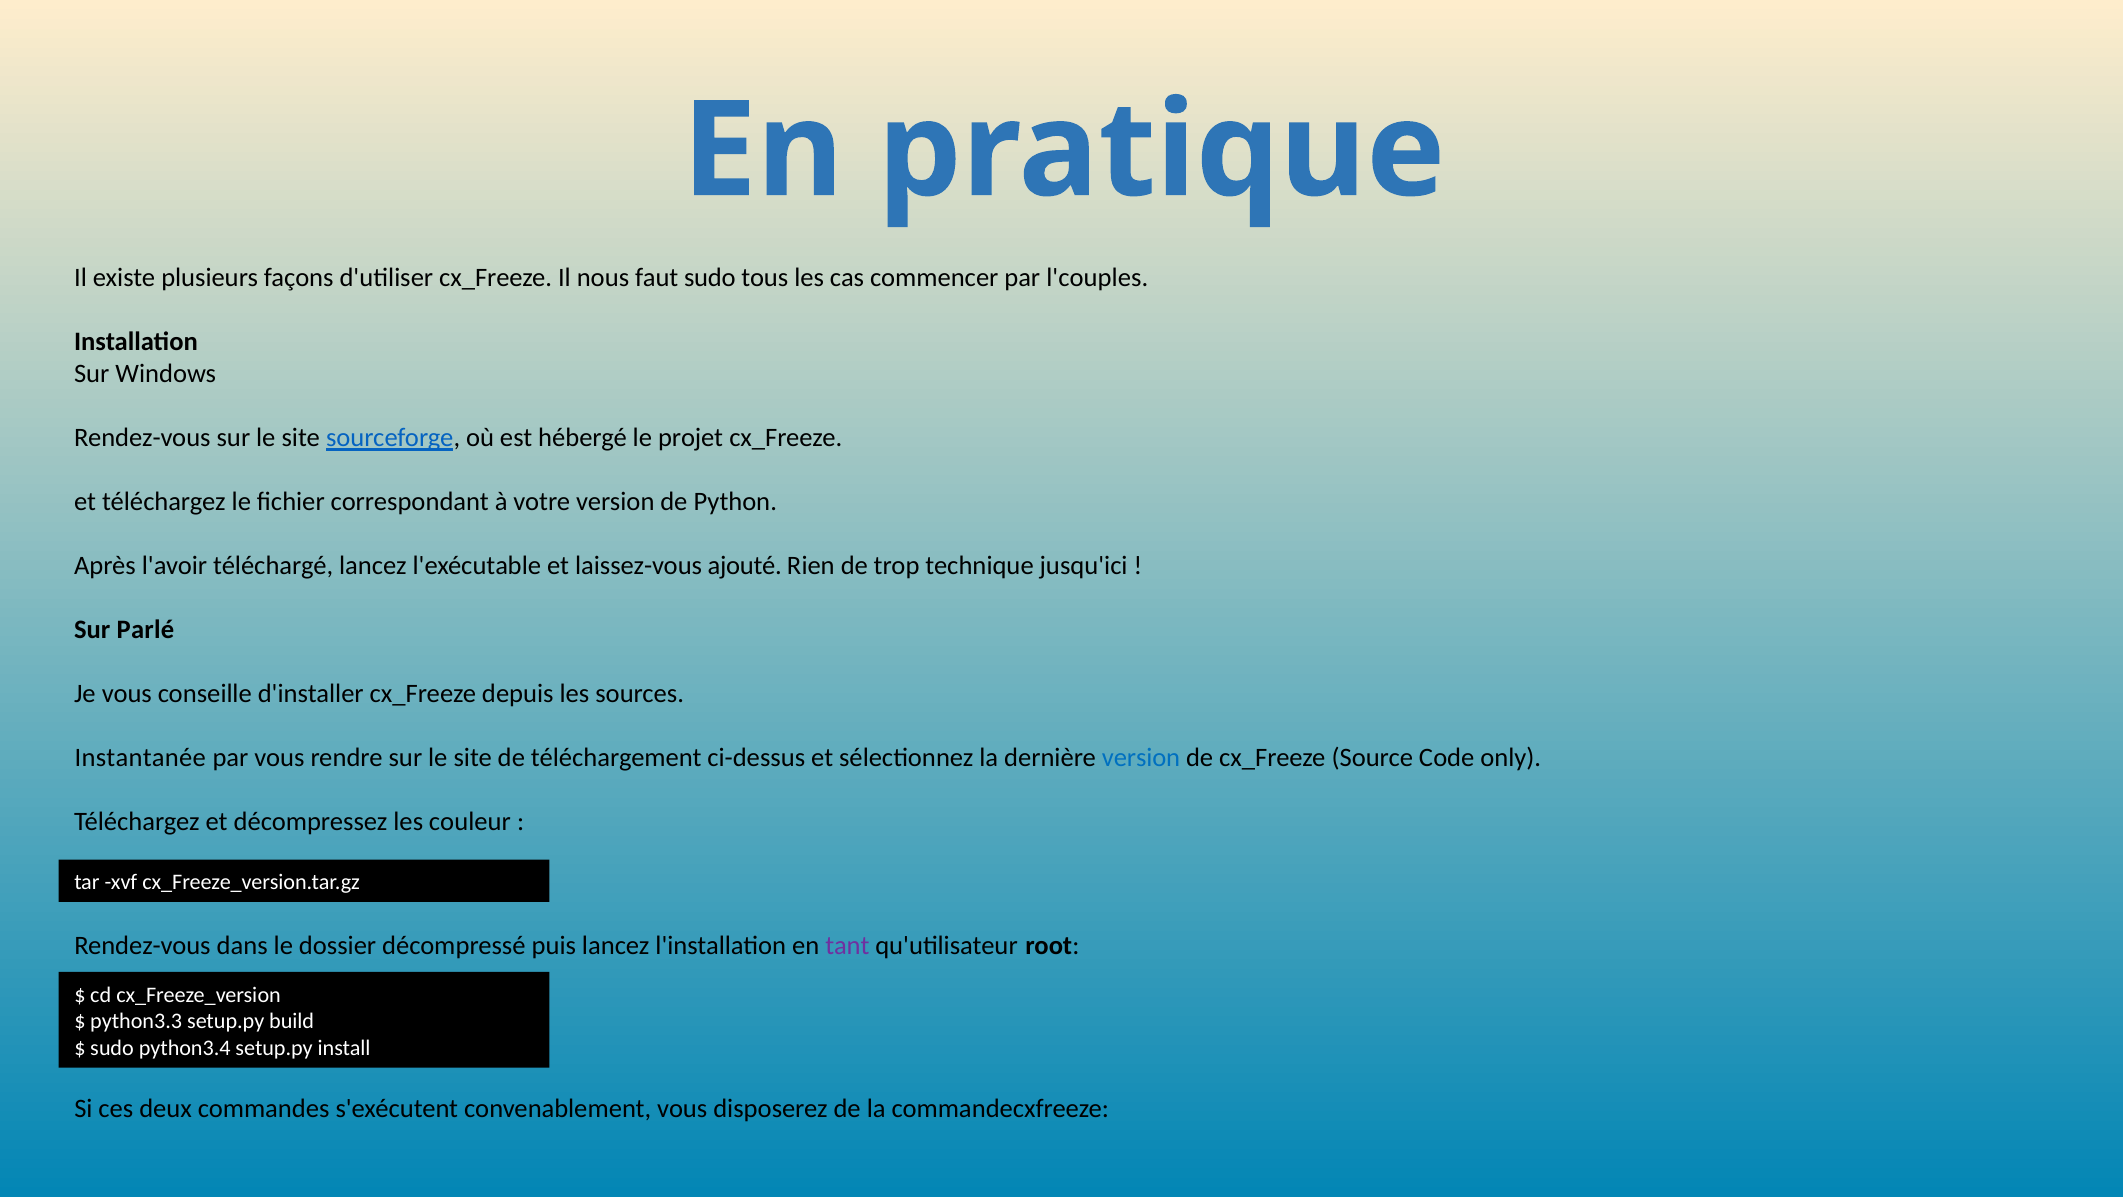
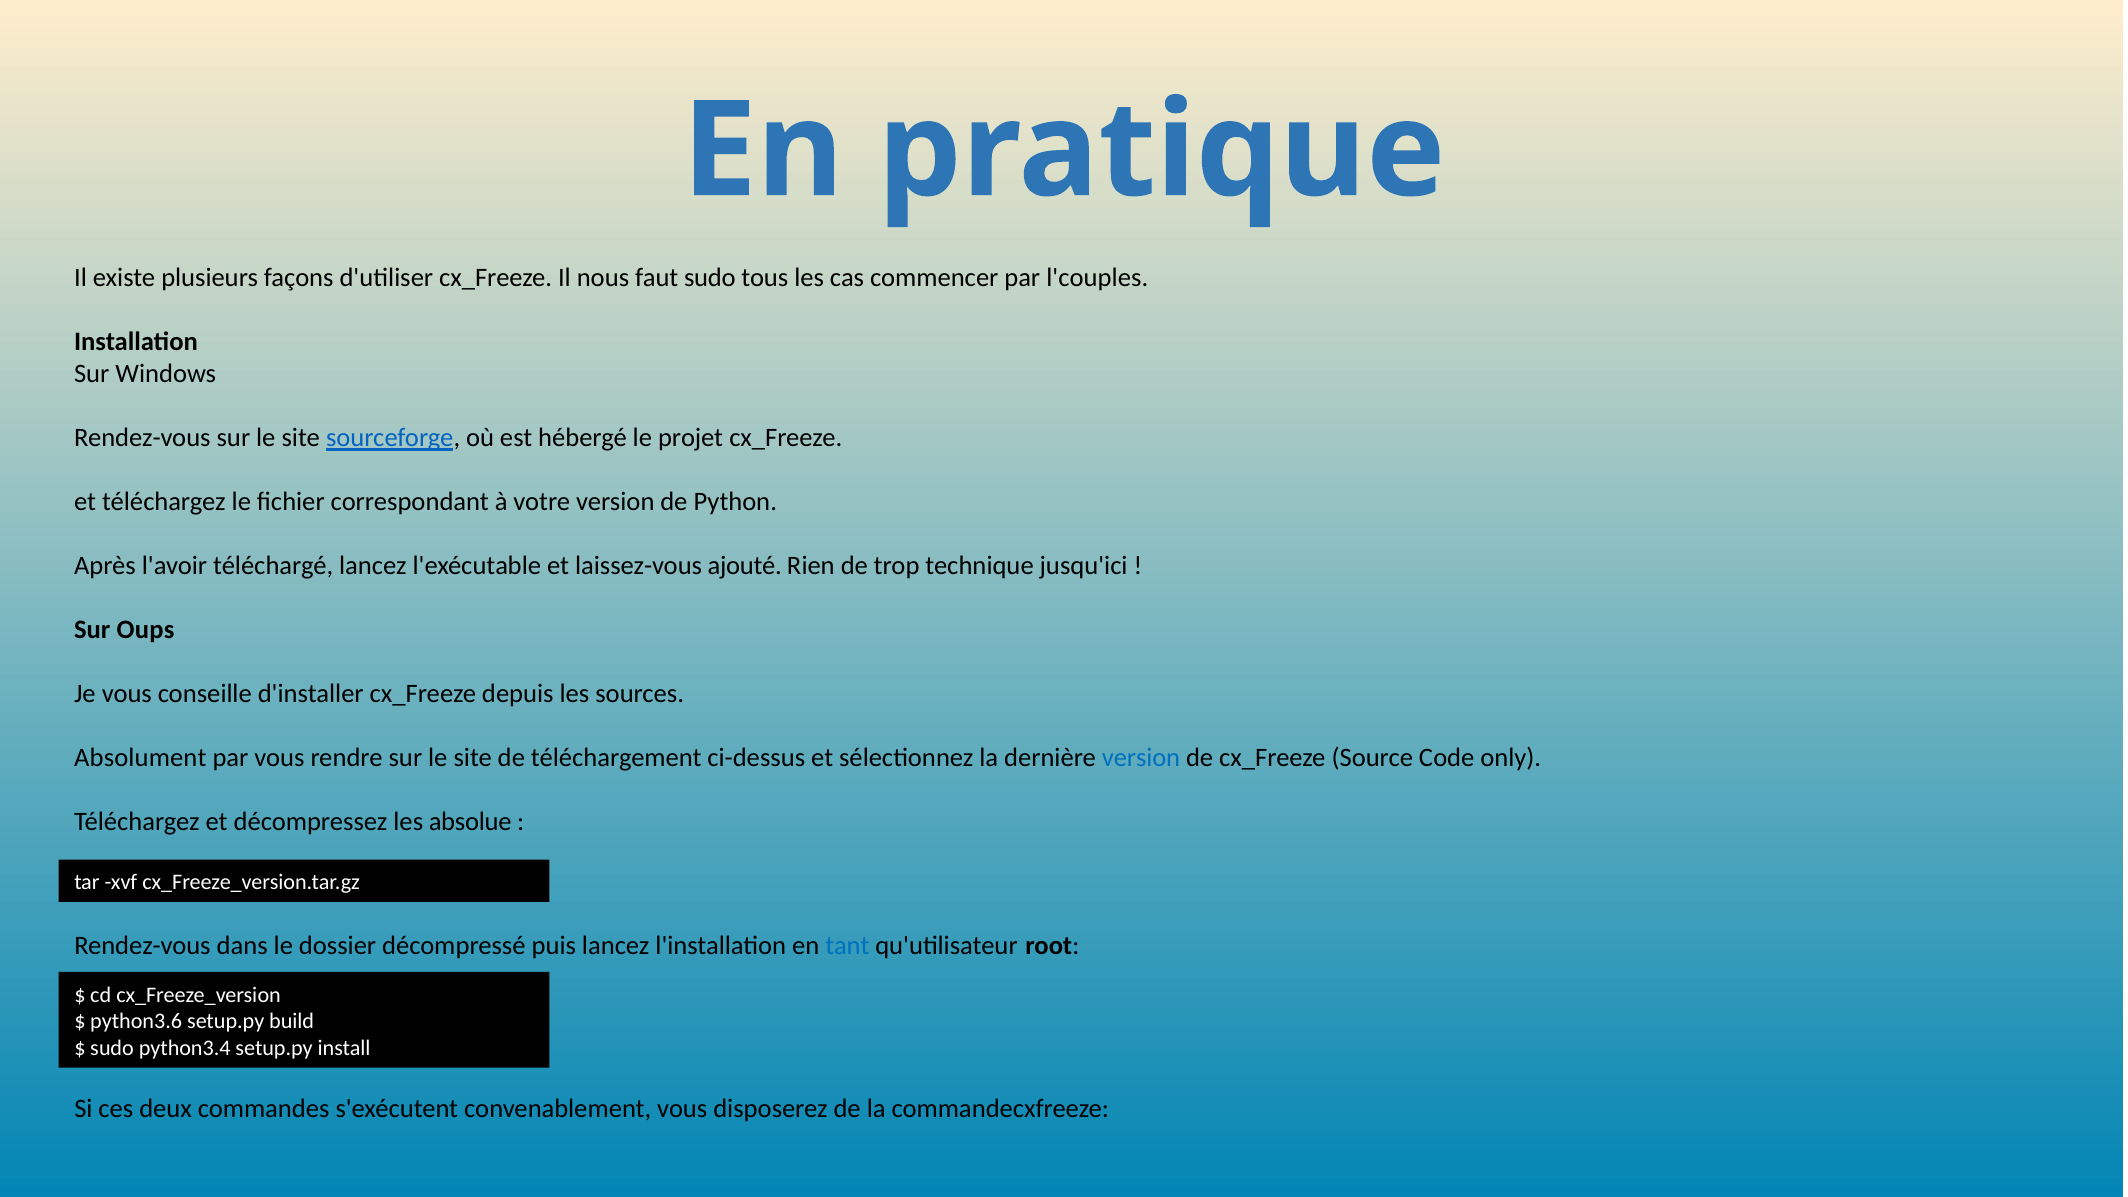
Parlé: Parlé -> Oups
Instantanée: Instantanée -> Absolument
couleur: couleur -> absolue
tant colour: purple -> blue
python3.3: python3.3 -> python3.6
